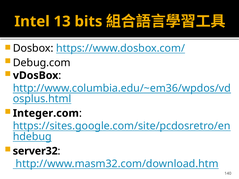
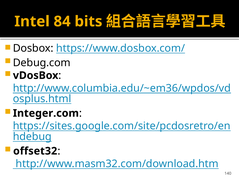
13: 13 -> 84
server32: server32 -> offset32
